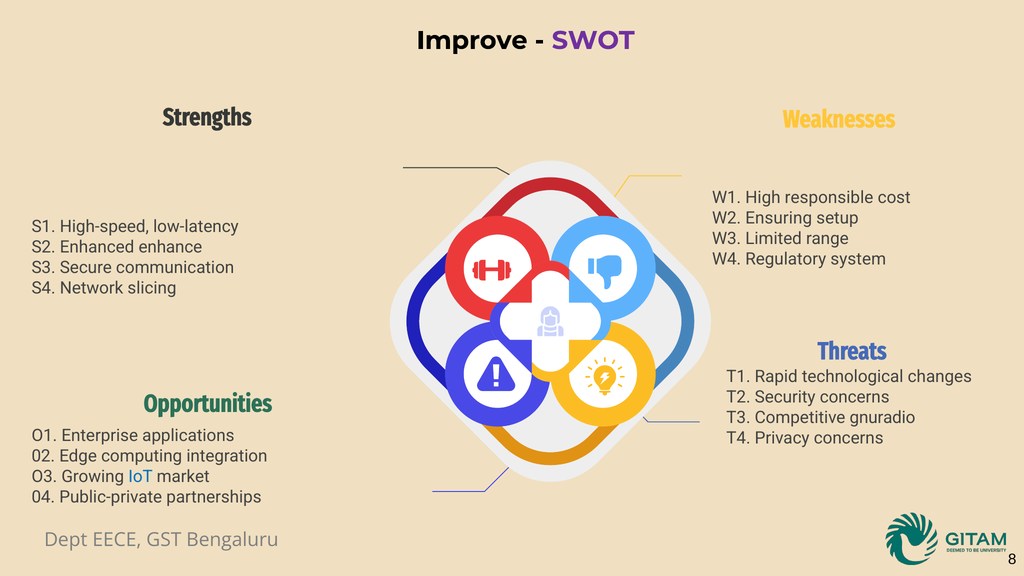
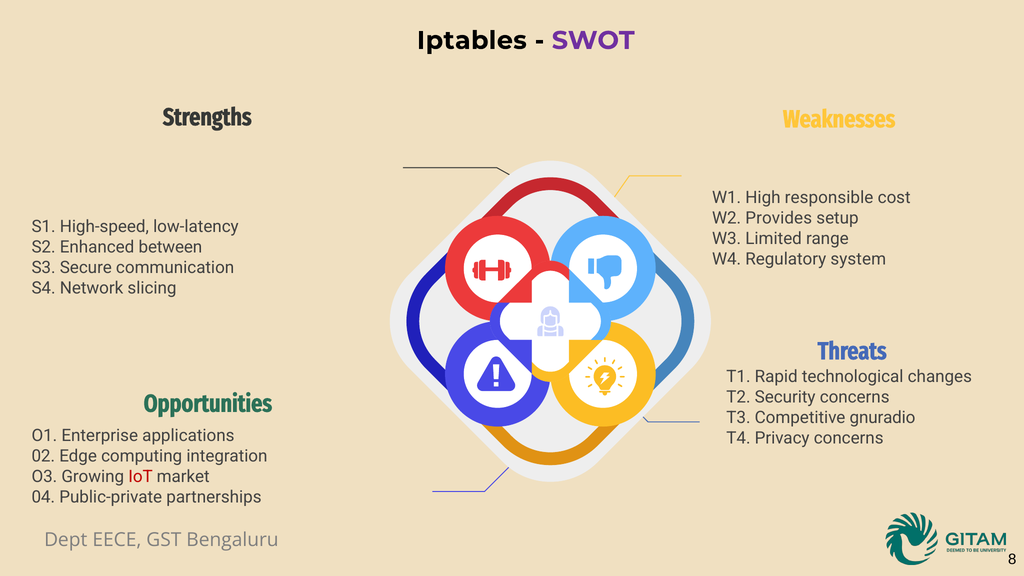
Improve: Improve -> Iptables
Ensuring: Ensuring -> Provides
enhance: enhance -> between
IoT colour: blue -> red
